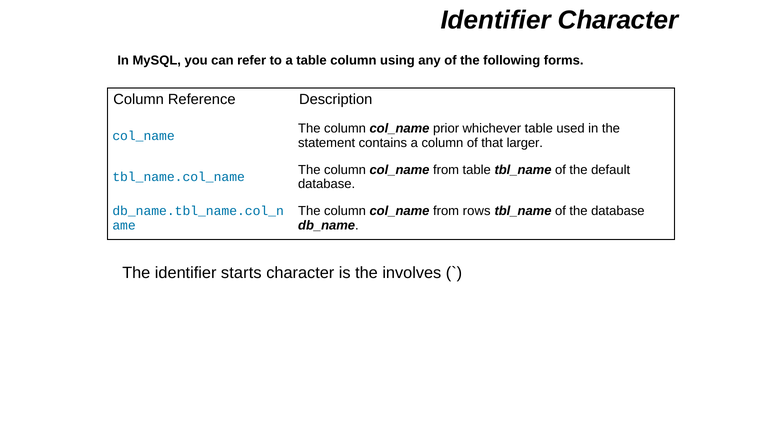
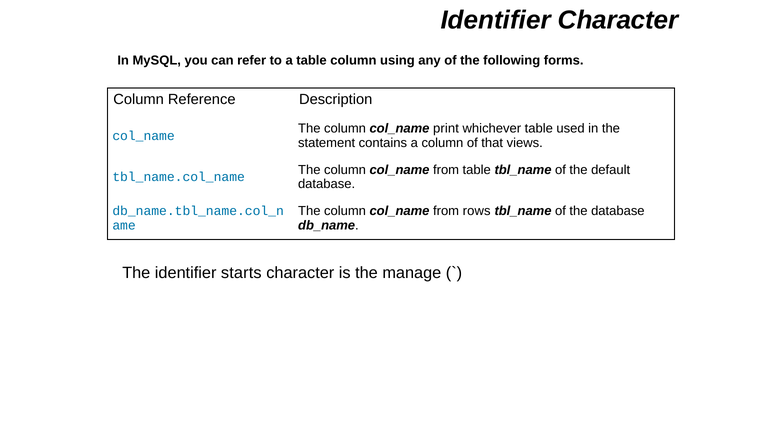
prior: prior -> print
larger: larger -> views
involves: involves -> manage
